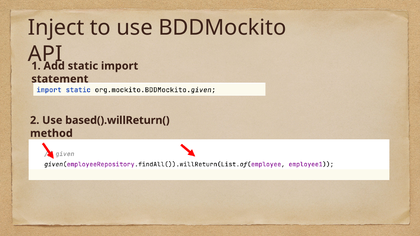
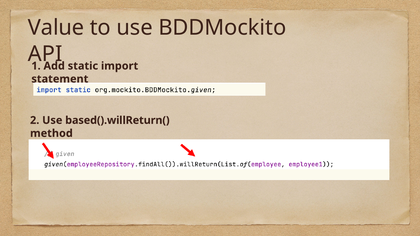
Inject: Inject -> Value
